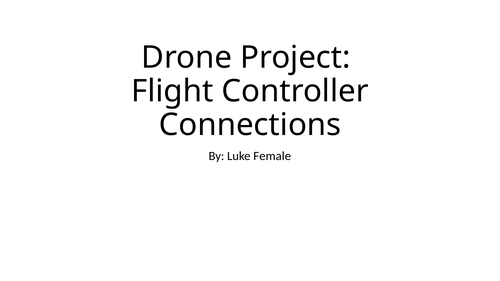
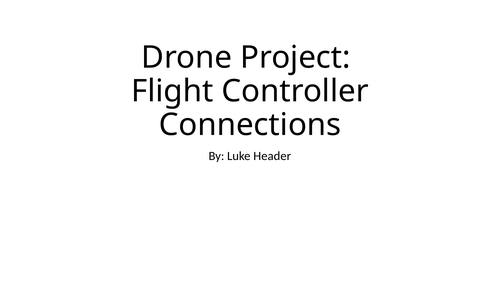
Female: Female -> Header
